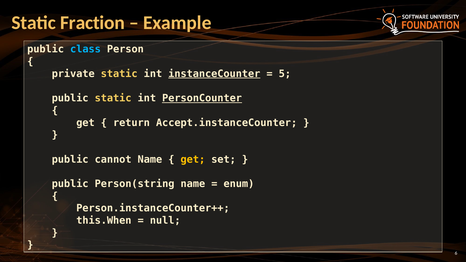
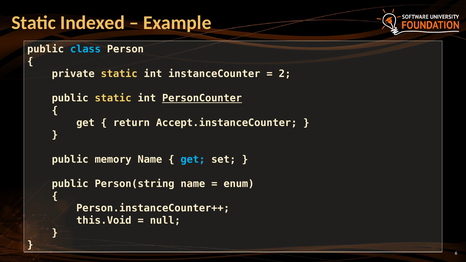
Fraction: Fraction -> Indexed
instanceCounter underline: present -> none
5: 5 -> 2
cannot: cannot -> memory
get at (193, 159) colour: yellow -> light blue
this.When: this.When -> this.Void
